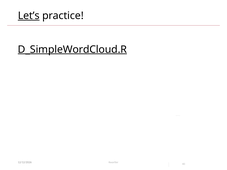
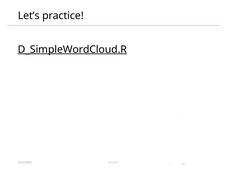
Let’s underline: present -> none
